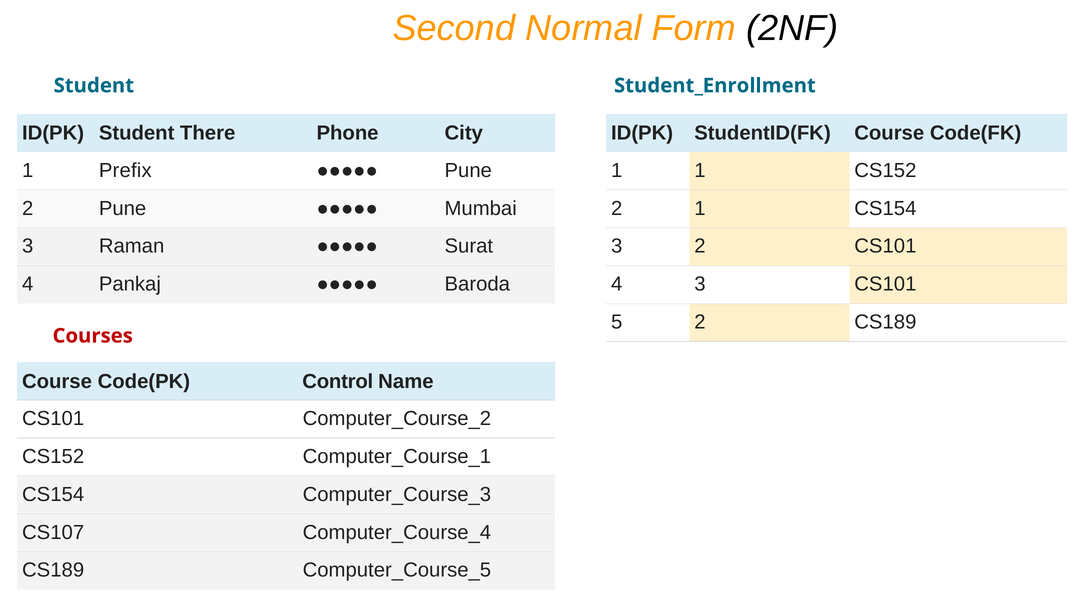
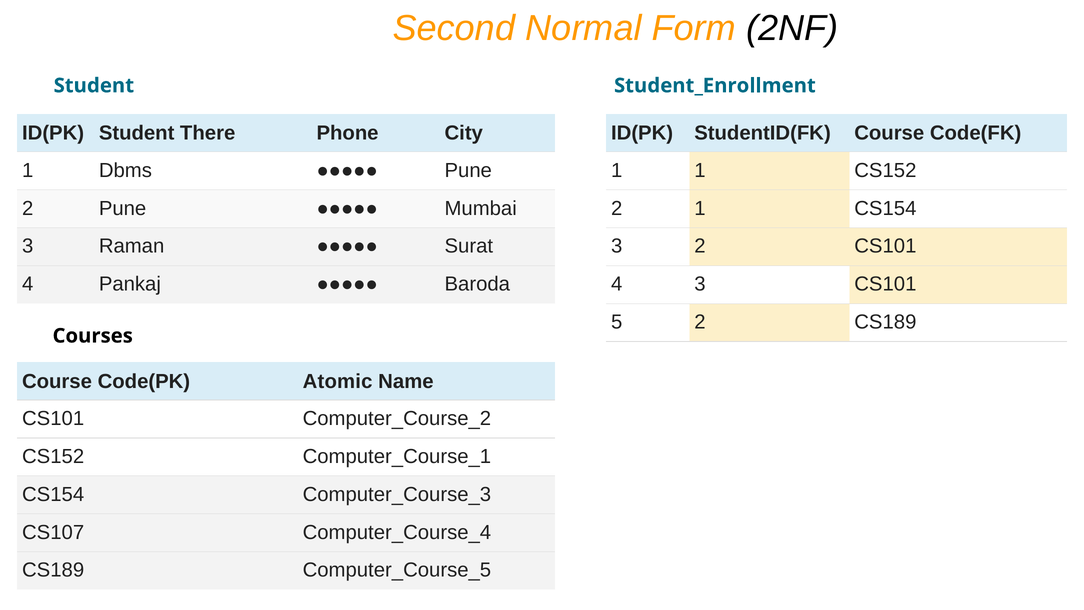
Prefix: Prefix -> Dbms
Courses colour: red -> black
Control: Control -> Atomic
